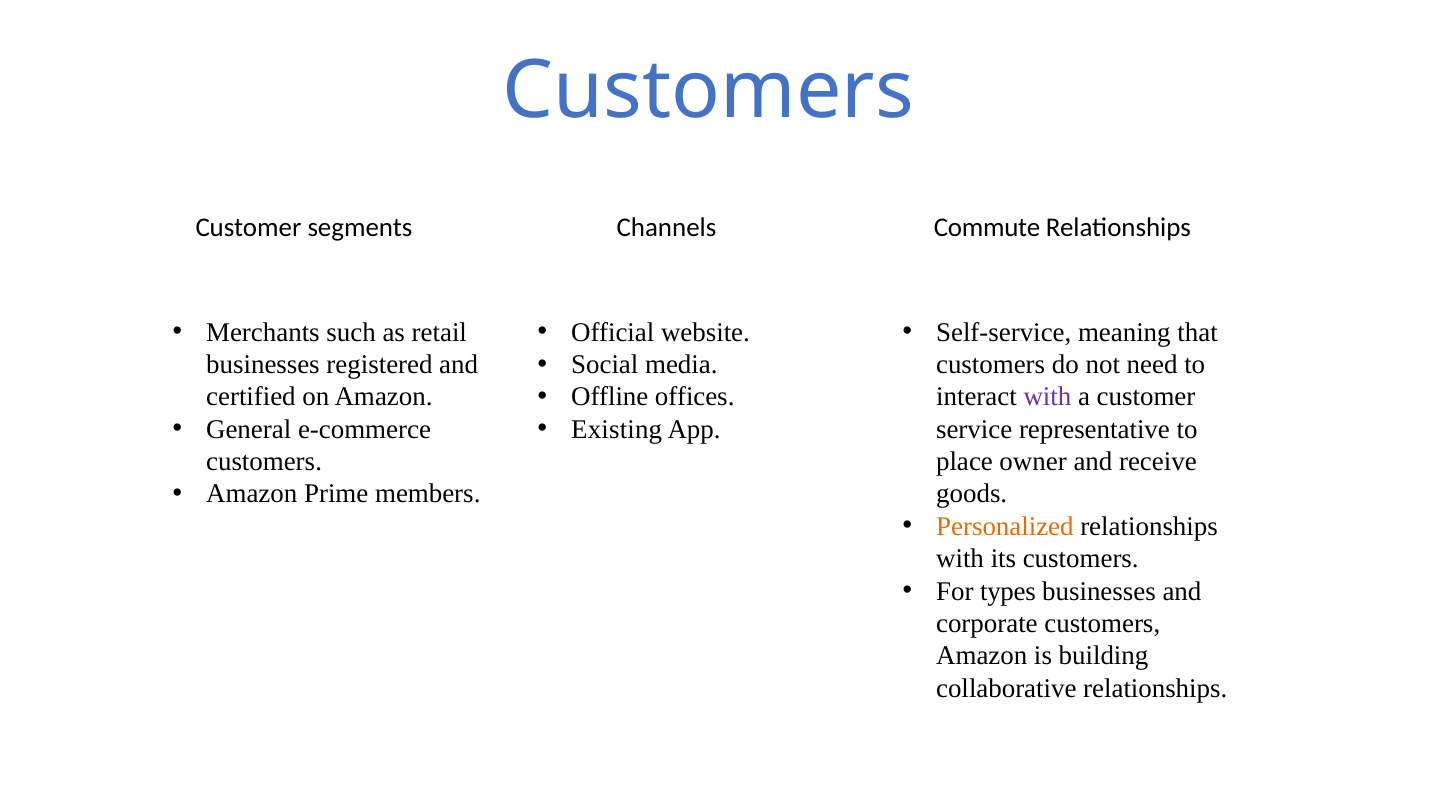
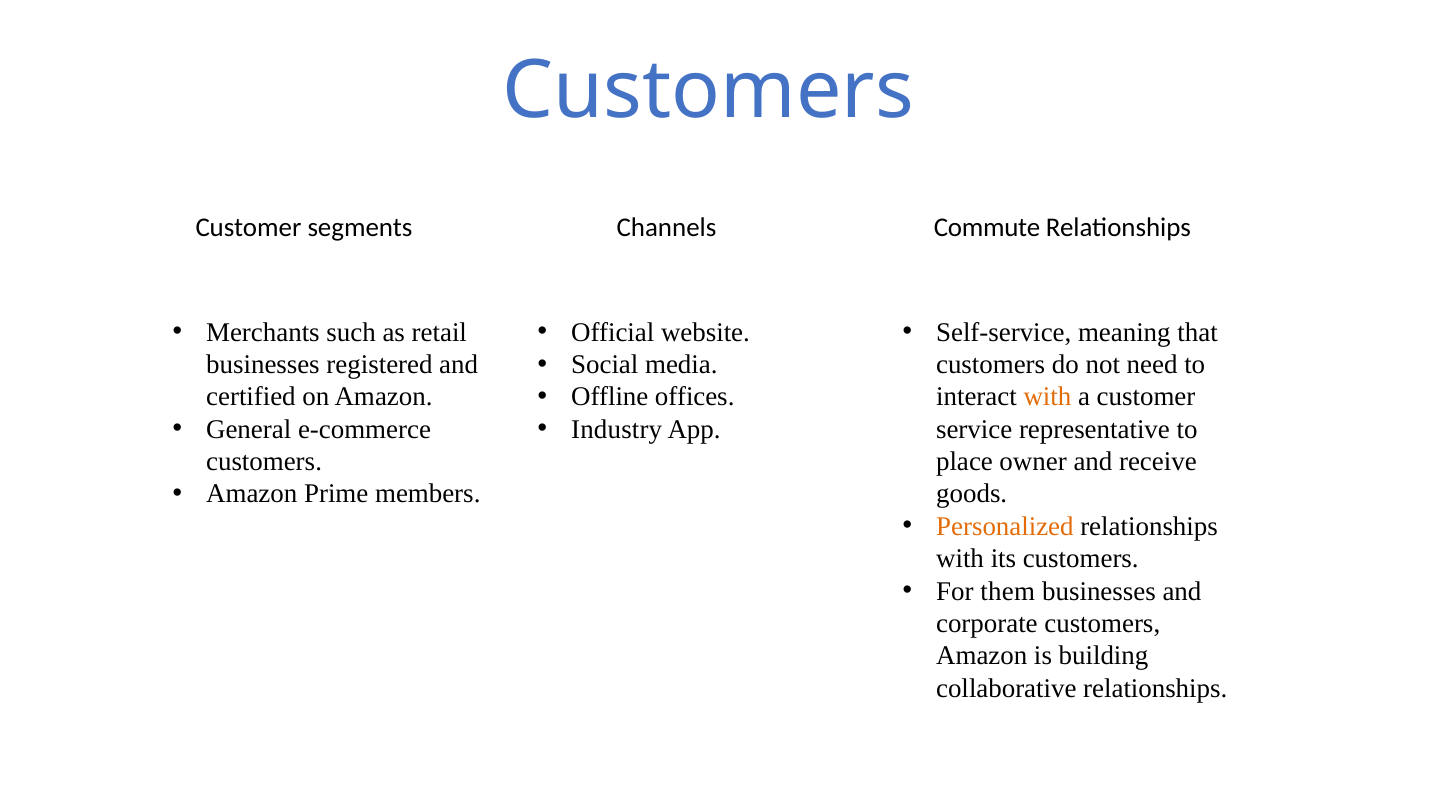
with at (1047, 397) colour: purple -> orange
Existing: Existing -> Industry
types: types -> them
